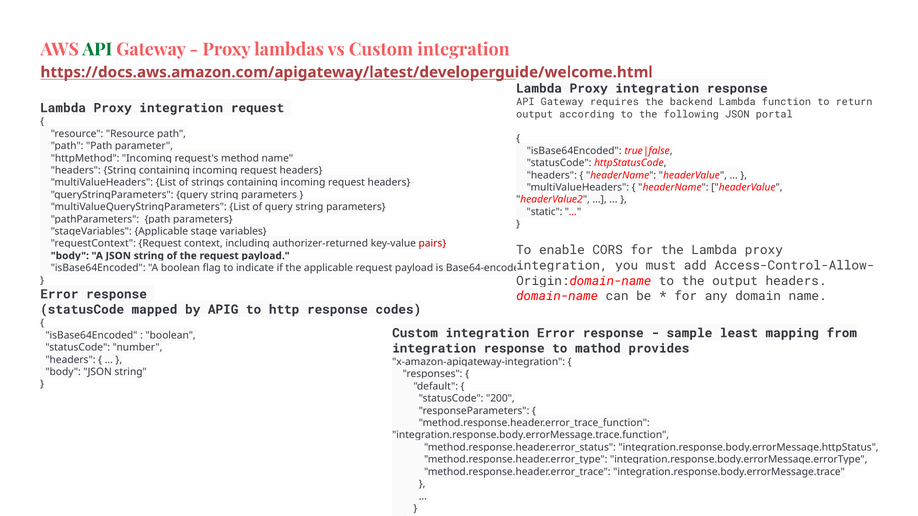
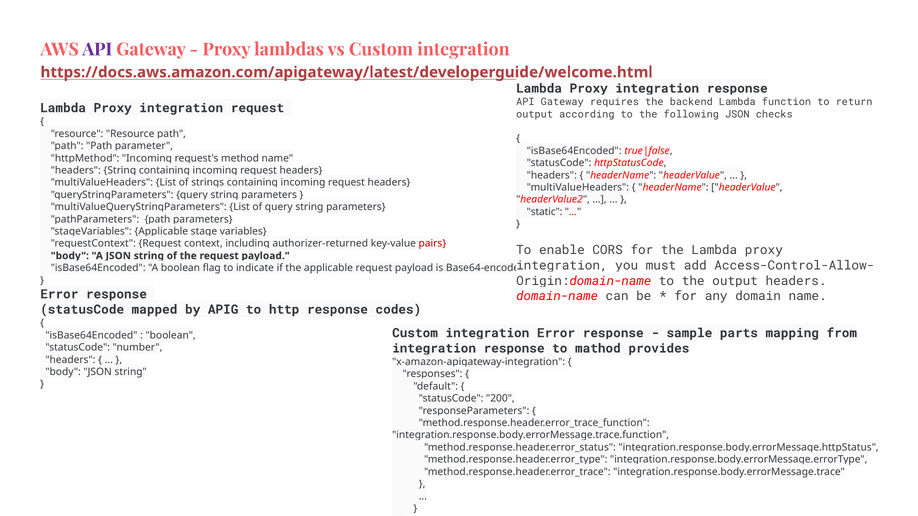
API at (97, 50) colour: green -> purple
portal: portal -> checks
least: least -> parts
